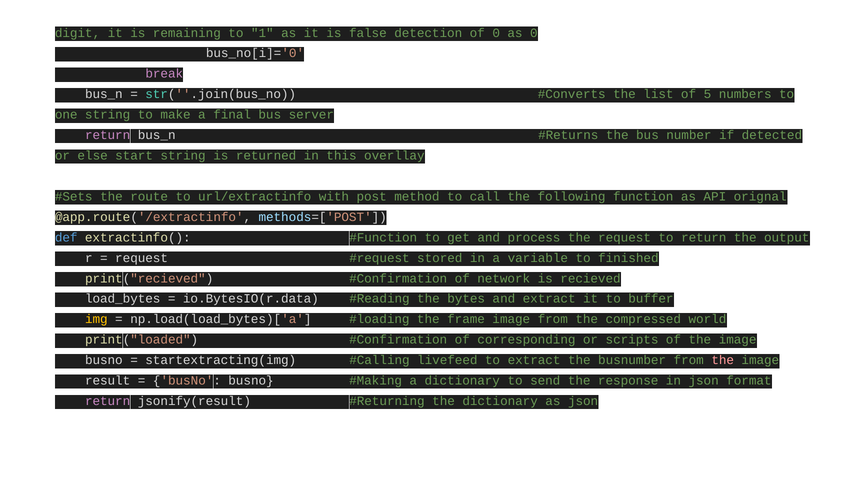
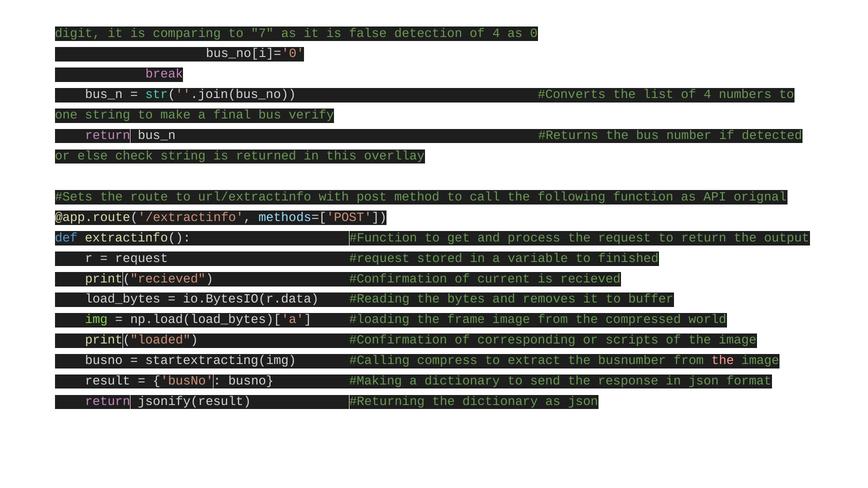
remaining: remaining -> comparing
1: 1 -> 7
detection of 0: 0 -> 4
list of 5: 5 -> 4
server: server -> verify
start: start -> check
network: network -> current
and extract: extract -> removes
img colour: yellow -> light green
livefeed: livefeed -> compress
